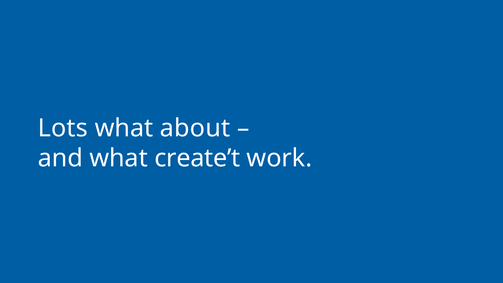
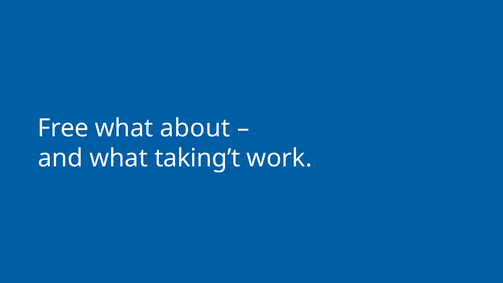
Lots: Lots -> Free
create’t: create’t -> taking’t
